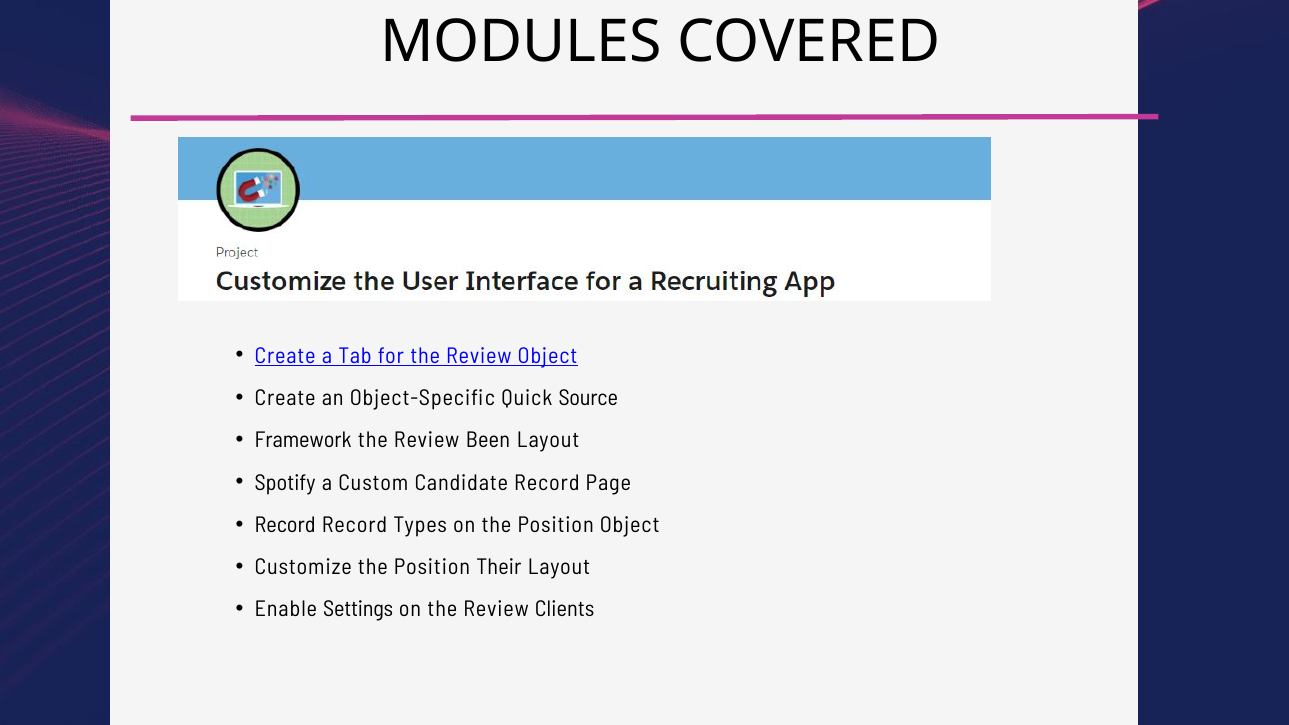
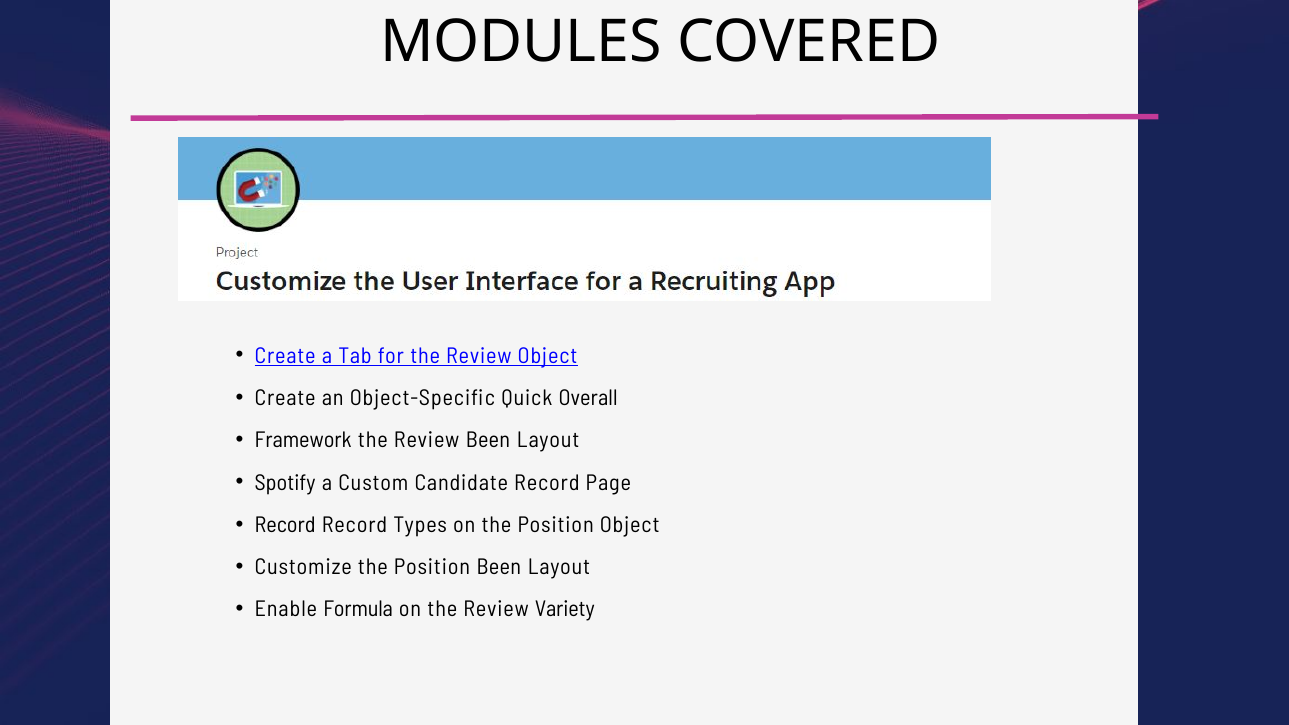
Source: Source -> Overall
Position Their: Their -> Been
Settings: Settings -> Formula
Clients: Clients -> Variety
